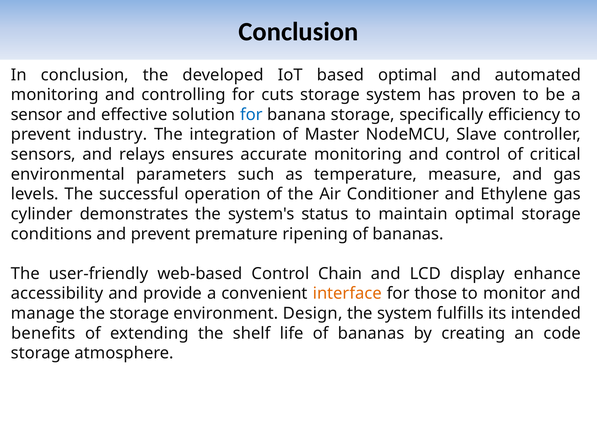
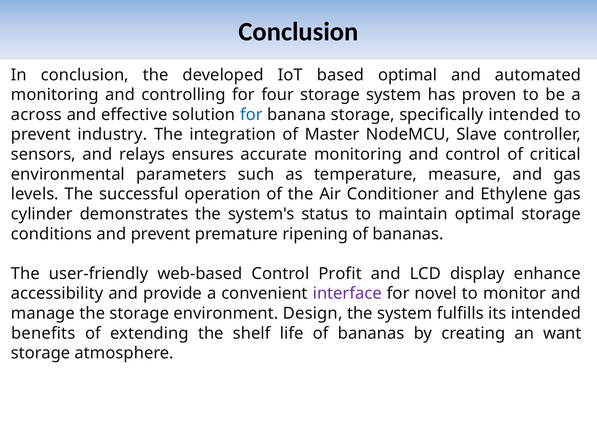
cuts: cuts -> four
sensor: sensor -> across
specifically efficiency: efficiency -> intended
Chain: Chain -> Profit
interface colour: orange -> purple
those: those -> novel
code: code -> want
